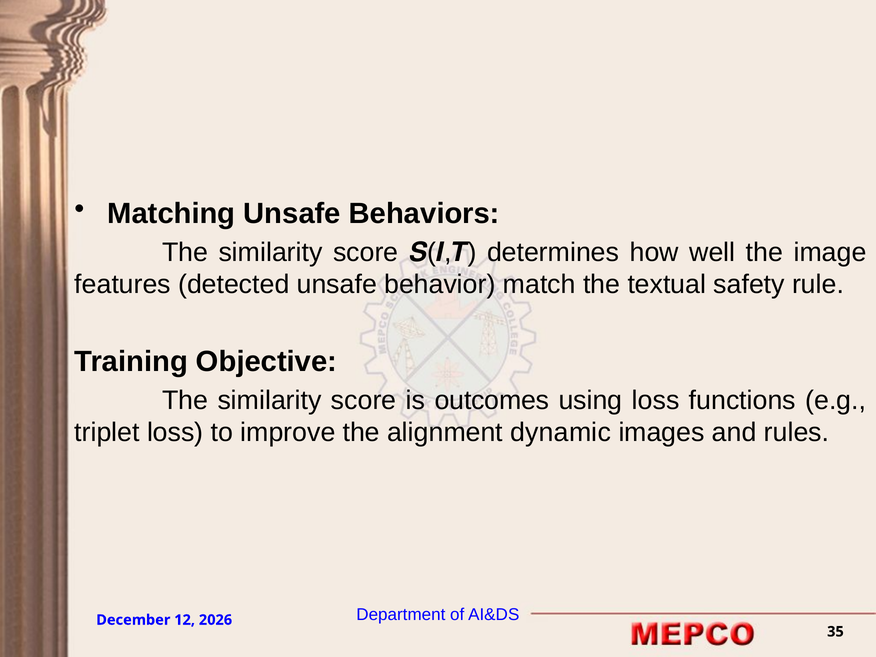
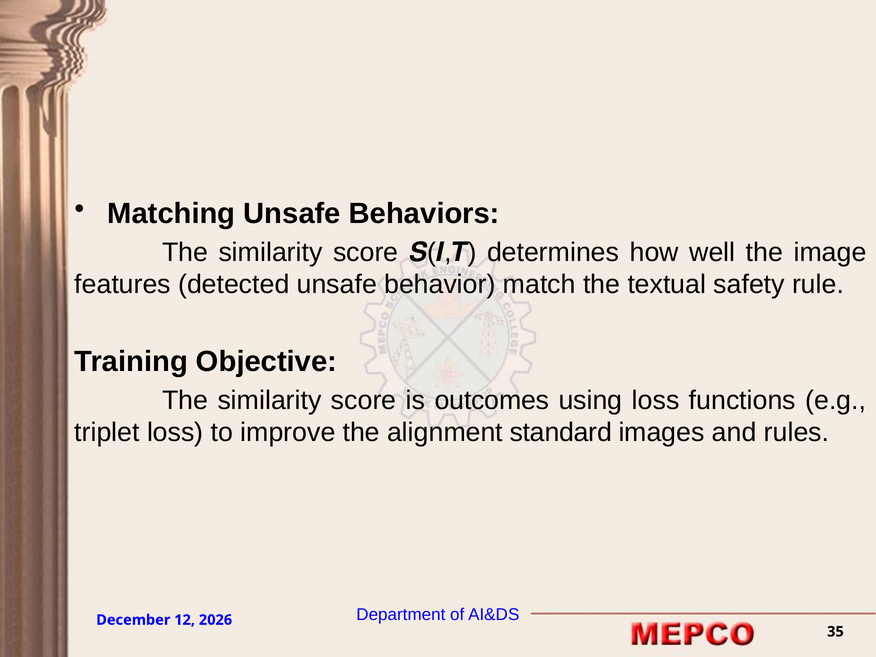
dynamic: dynamic -> standard
